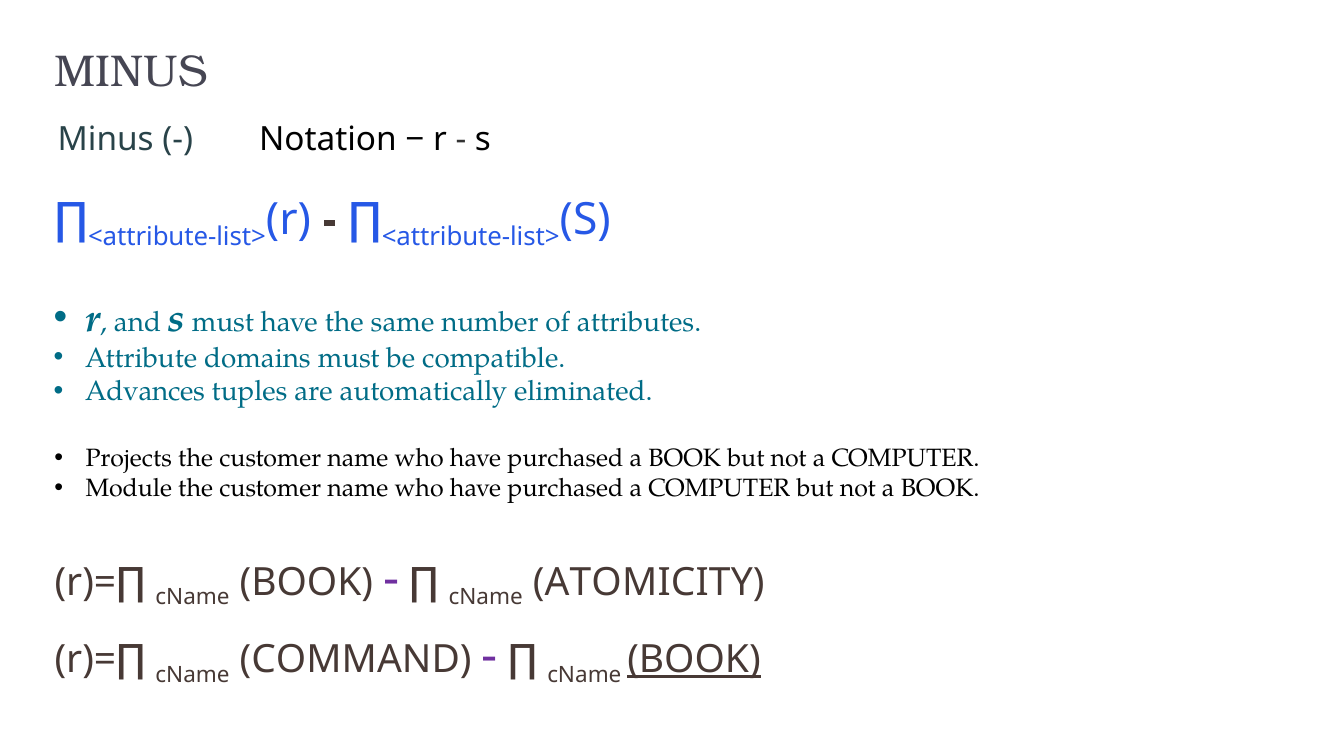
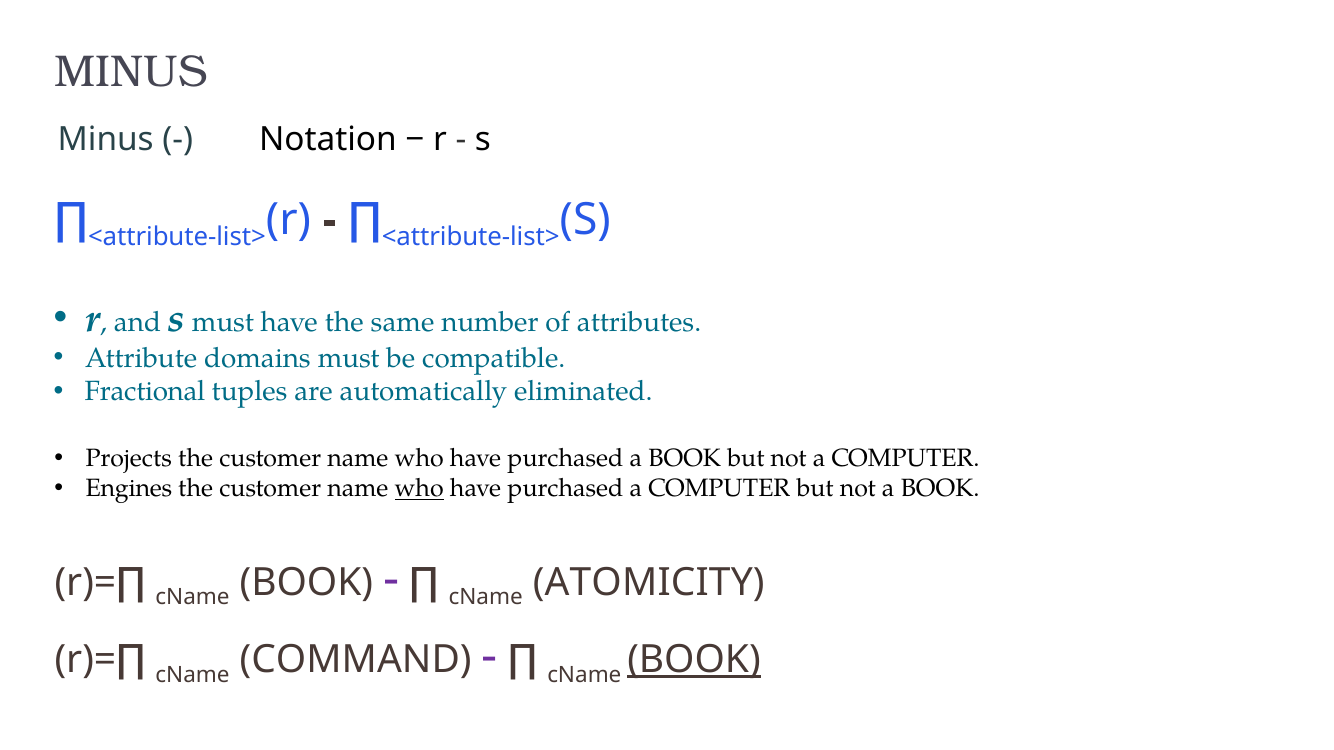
Advances: Advances -> Fractional
Module: Module -> Engines
who at (419, 489) underline: none -> present
